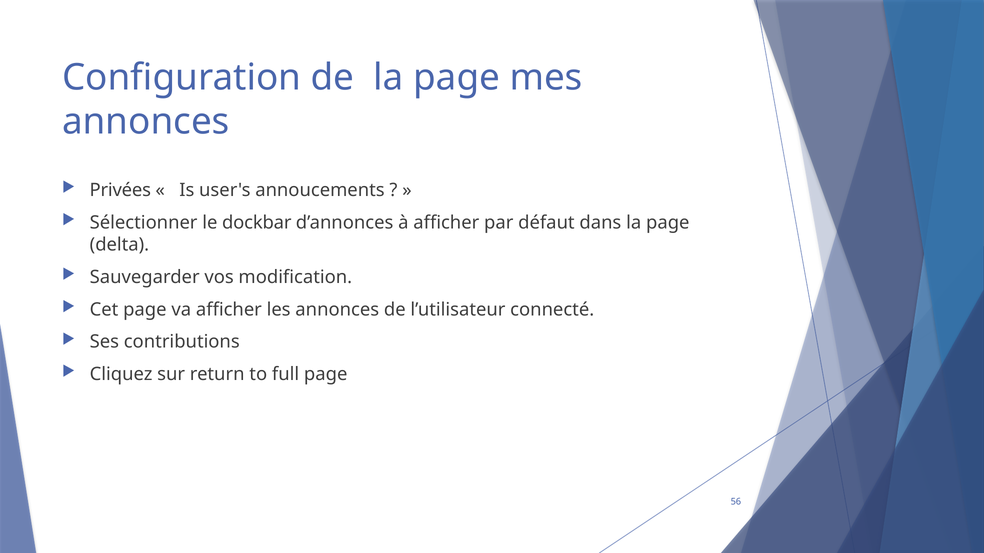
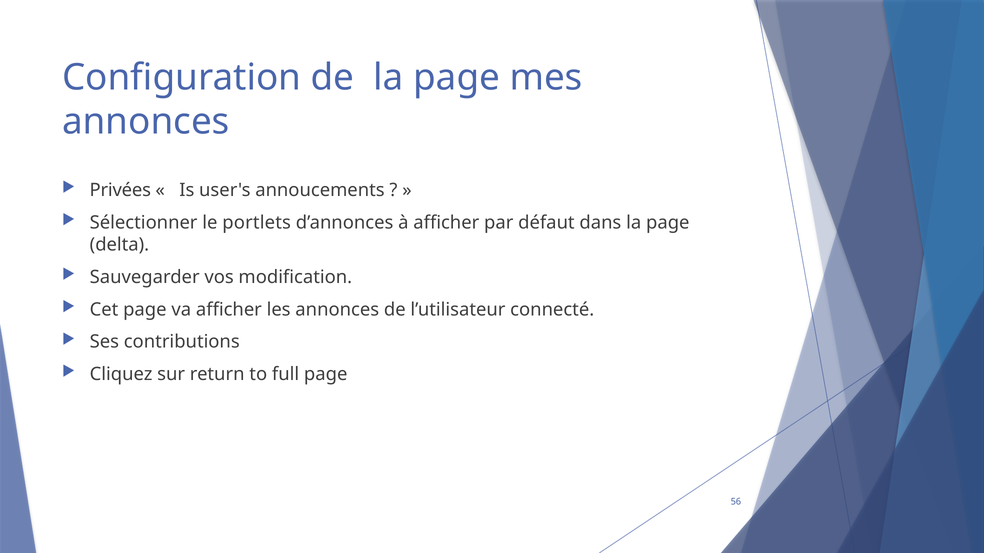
dockbar: dockbar -> portlets
